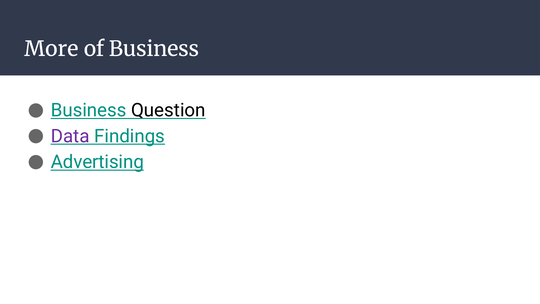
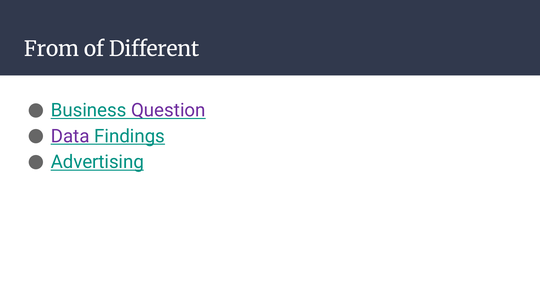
More: More -> From
of Business: Business -> Different
Question colour: black -> purple
